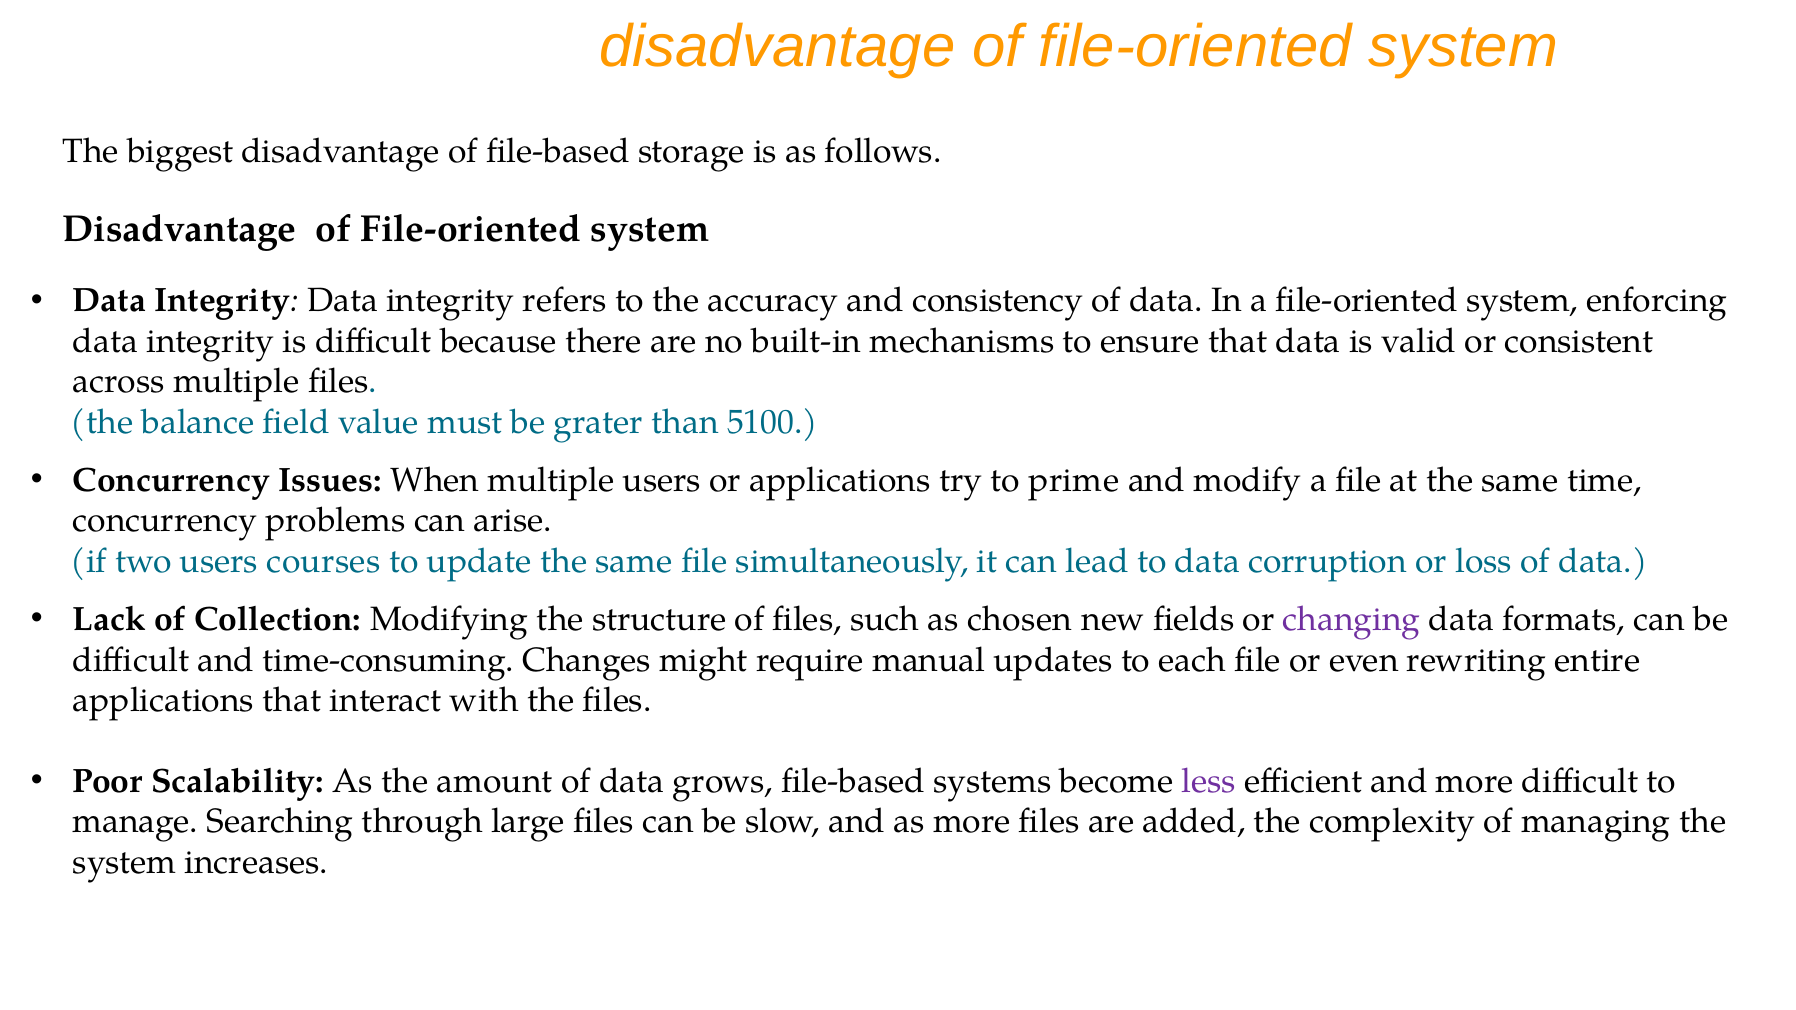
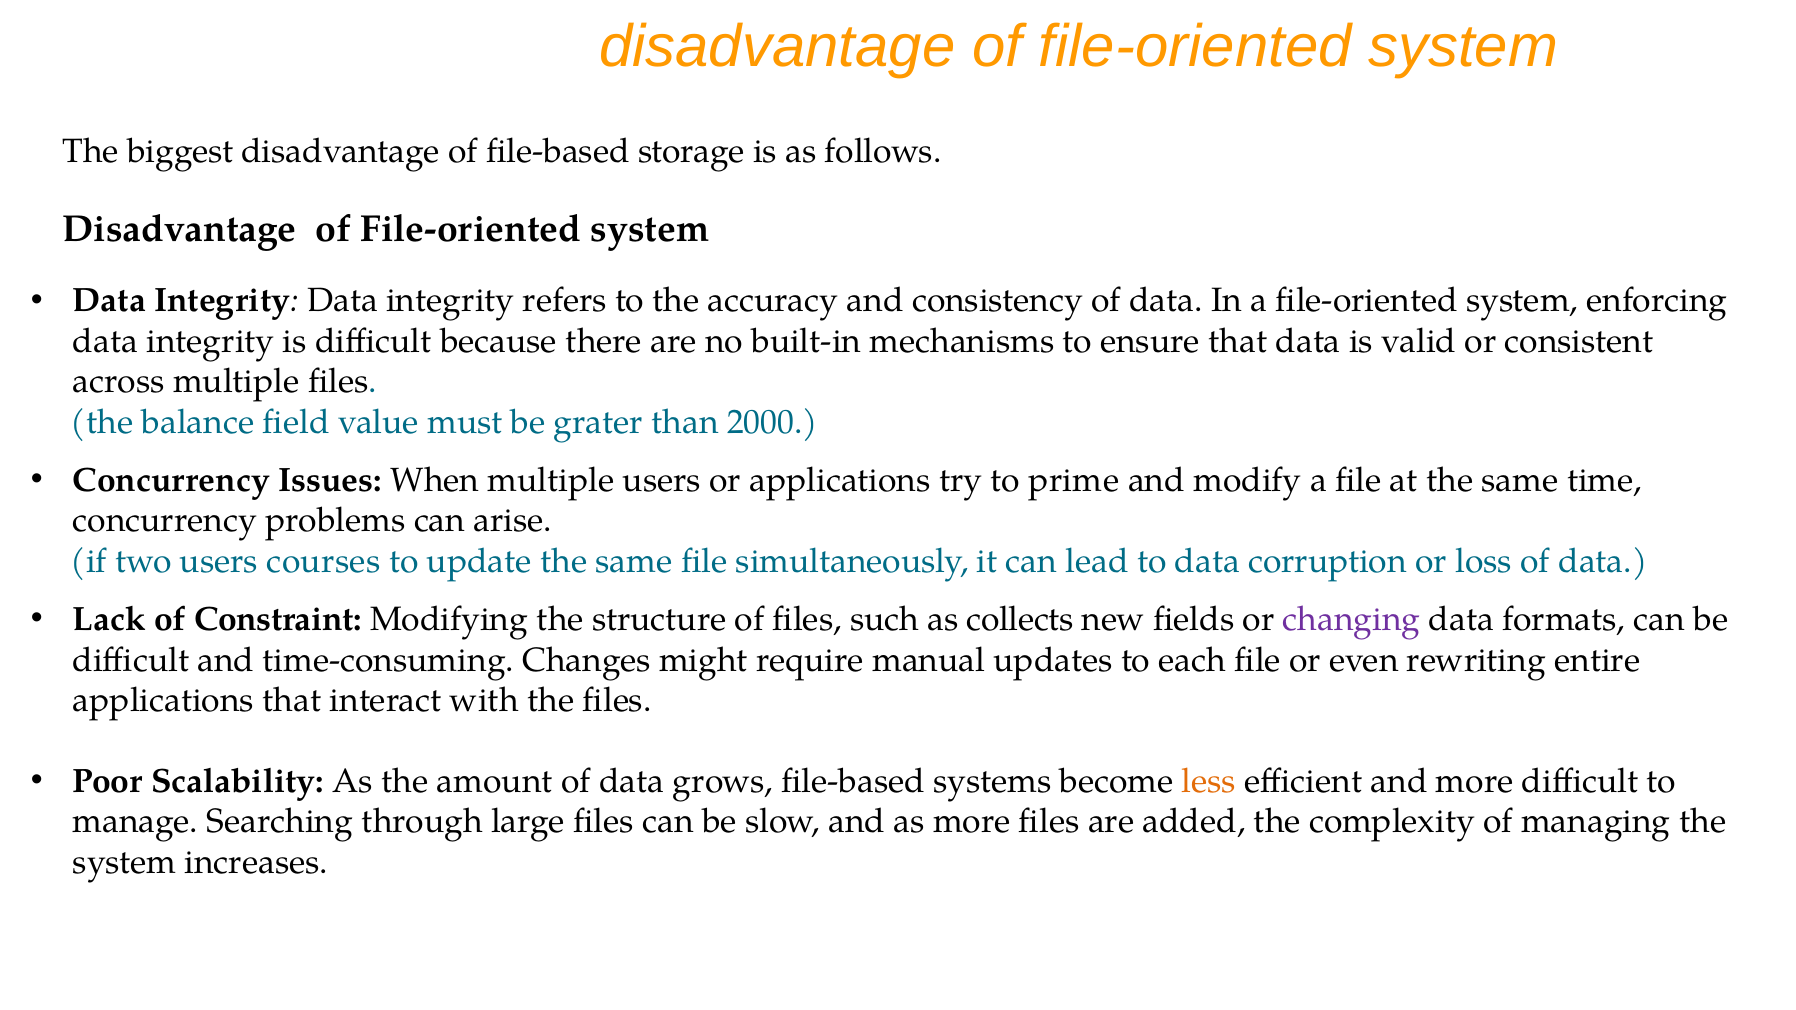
5100: 5100 -> 2000
Collection: Collection -> Constraint
chosen: chosen -> collects
less colour: purple -> orange
